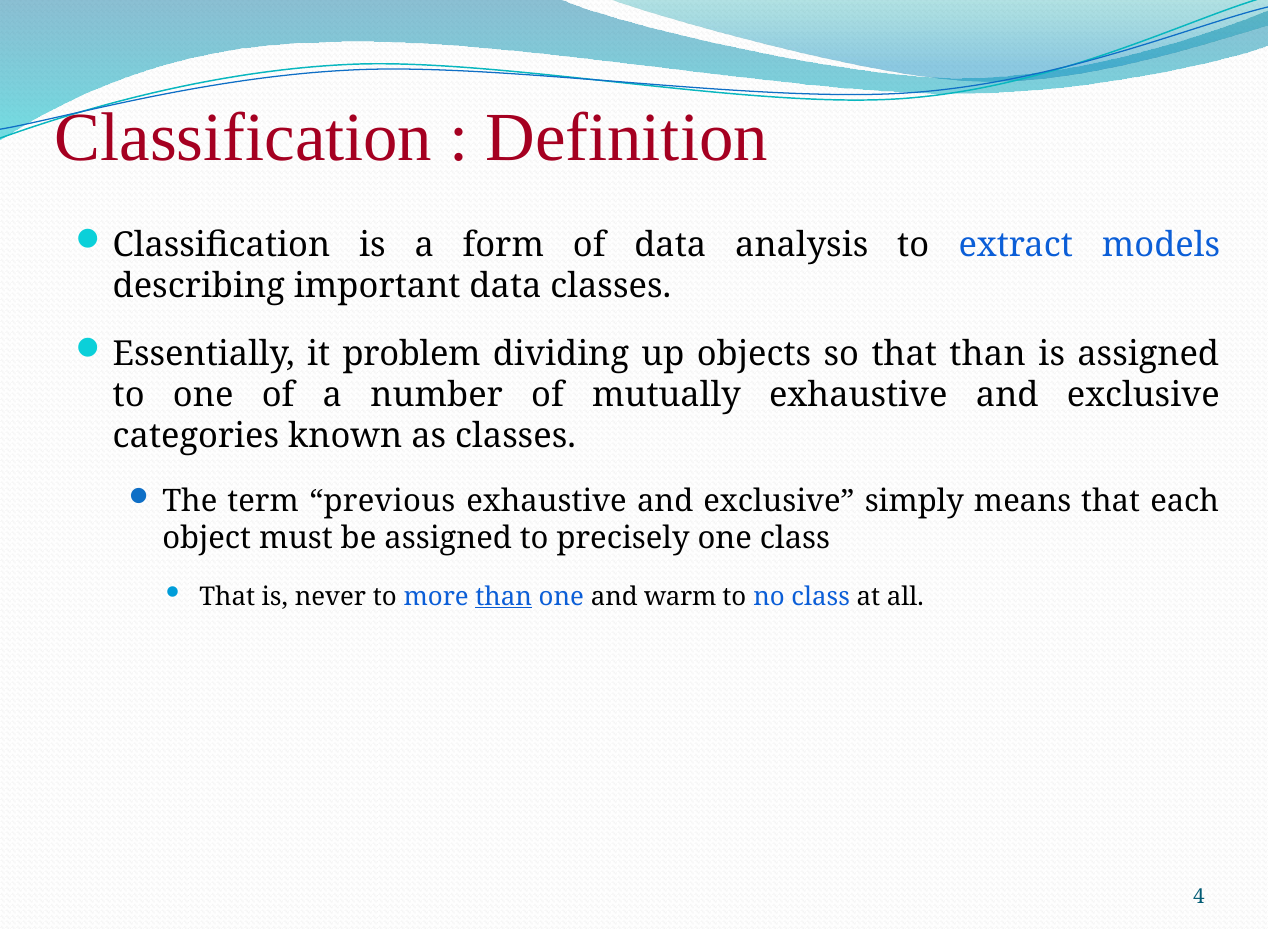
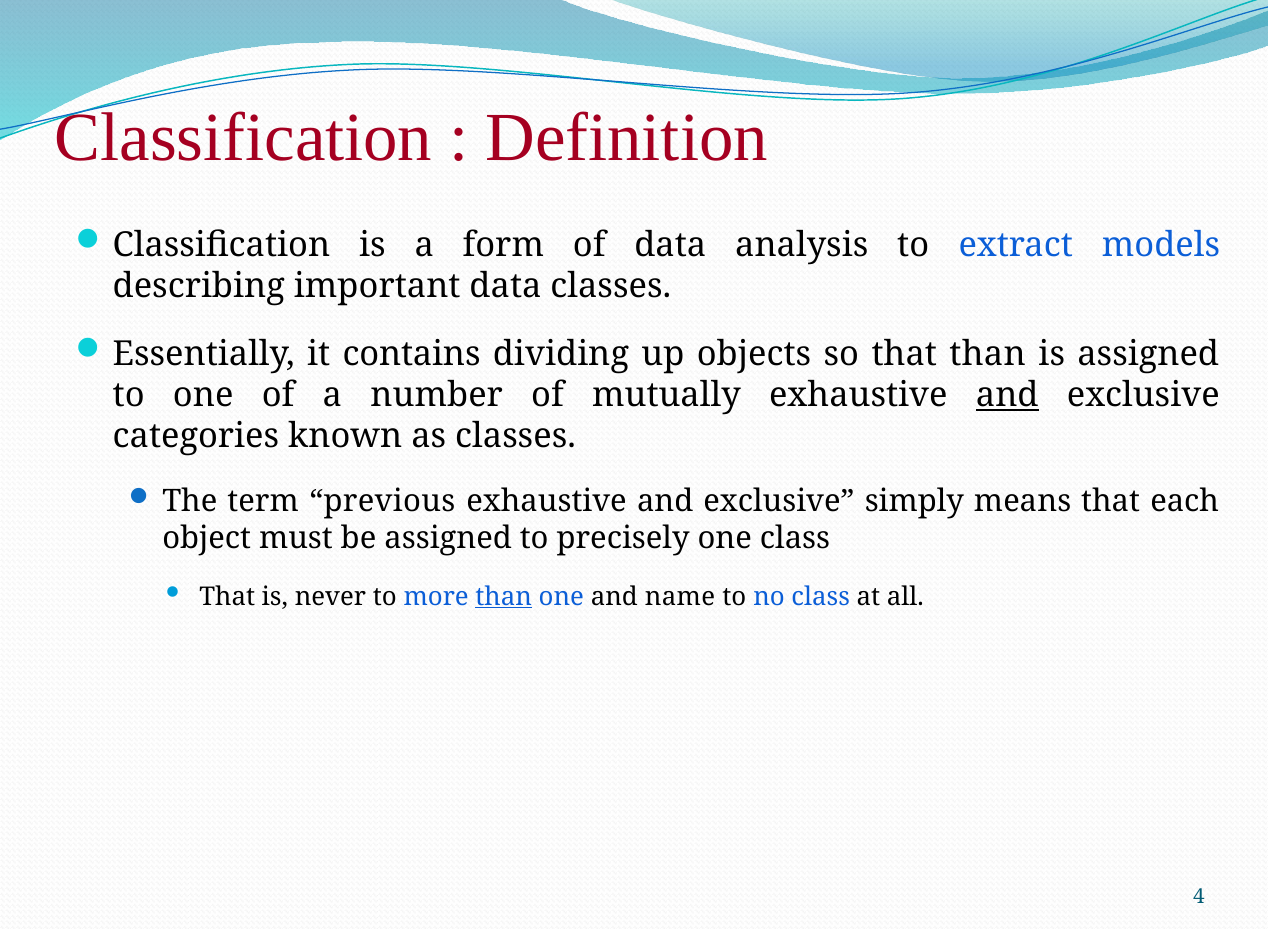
problem: problem -> contains
and at (1007, 395) underline: none -> present
warm: warm -> name
